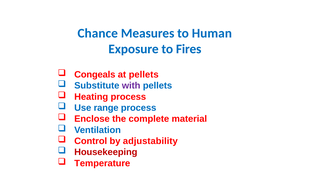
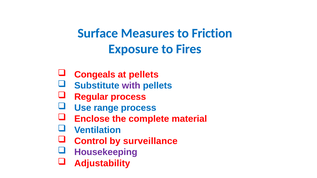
Chance: Chance -> Surface
Human: Human -> Friction
Heating: Heating -> Regular
adjustability: adjustability -> surveillance
Housekeeping colour: red -> purple
Temperature: Temperature -> Adjustability
